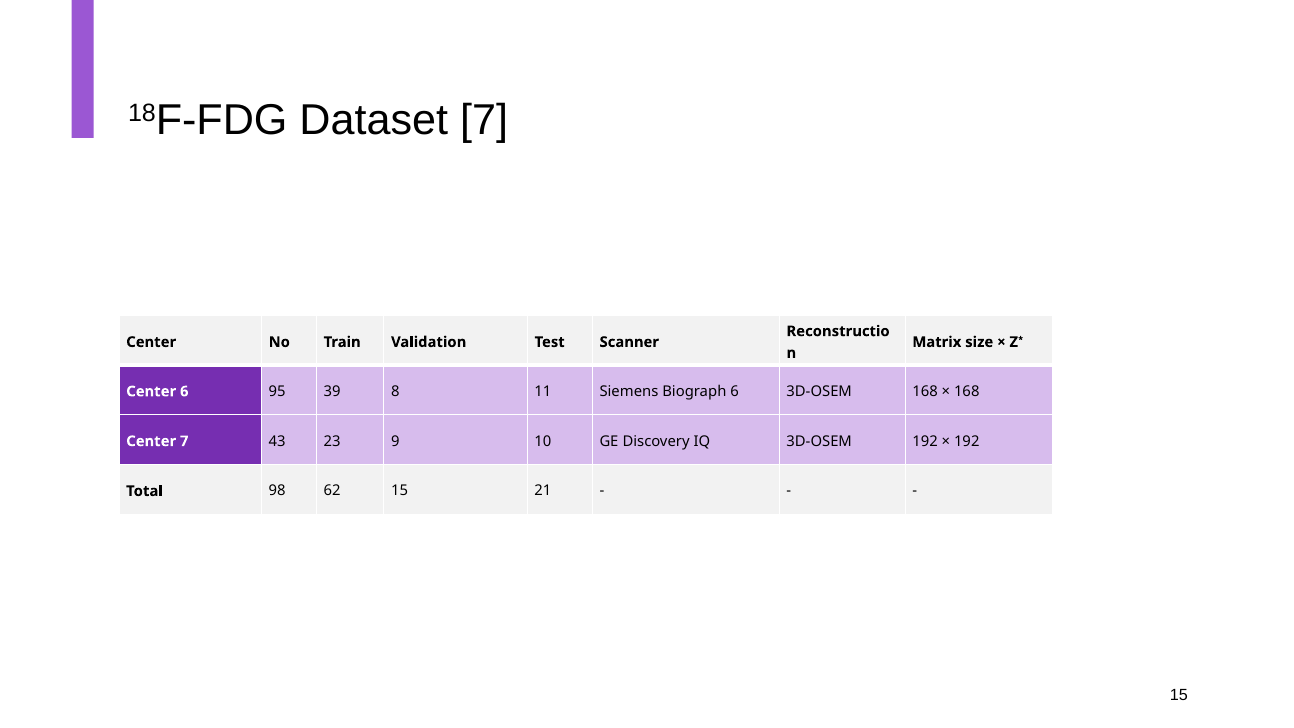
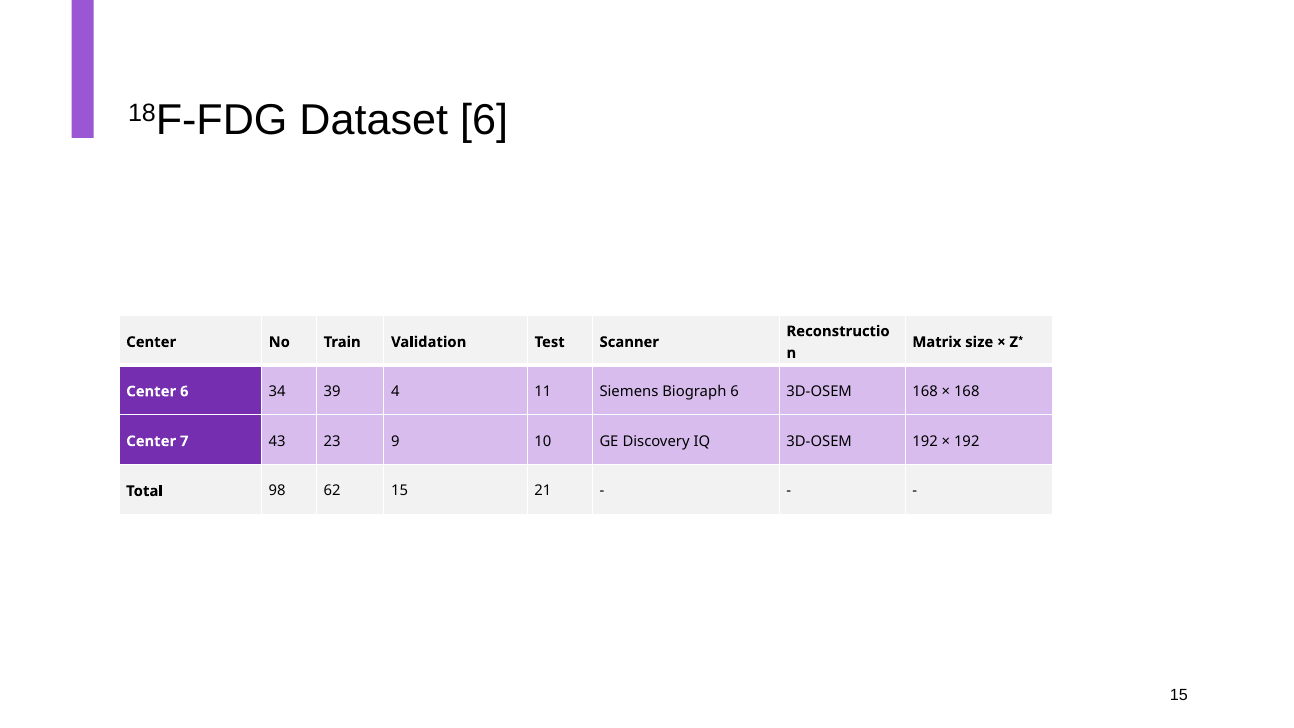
Dataset 7: 7 -> 6
95: 95 -> 34
8: 8 -> 4
